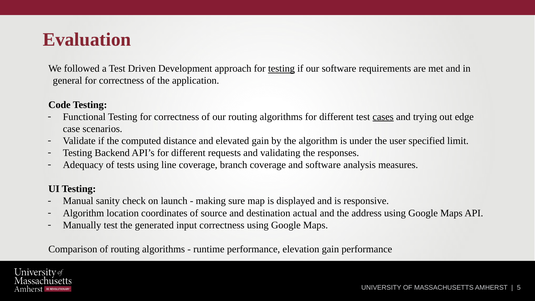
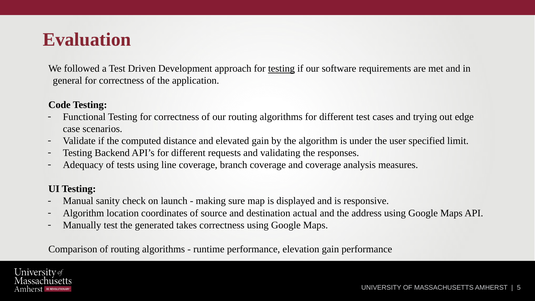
cases underline: present -> none
and software: software -> coverage
input: input -> takes
